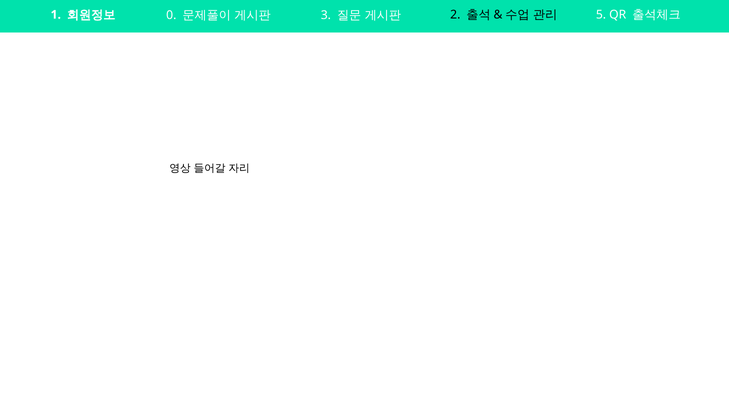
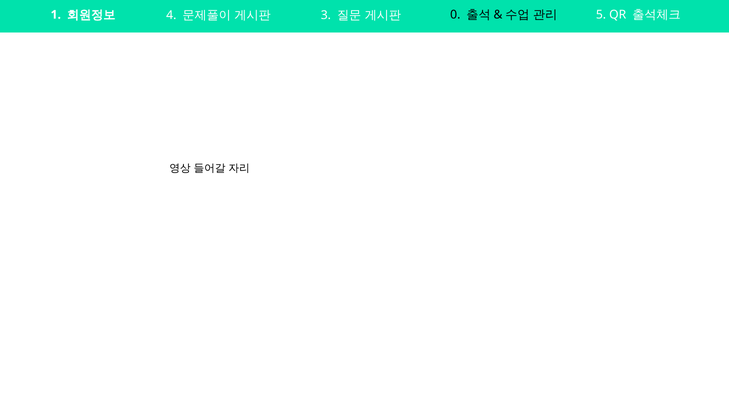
0 at (171, 15): 0 -> 4
2 at (455, 15): 2 -> 0
